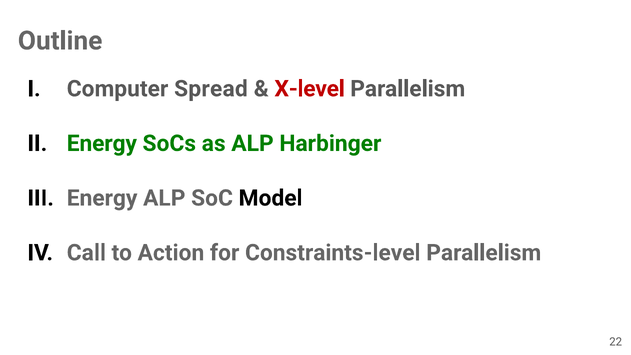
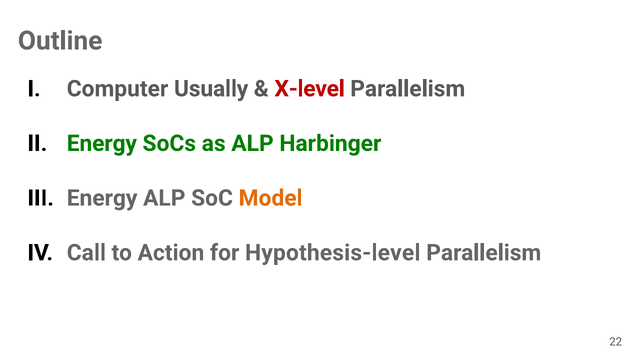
Spread: Spread -> Usually
Model colour: black -> orange
Constraints-level: Constraints-level -> Hypothesis-level
